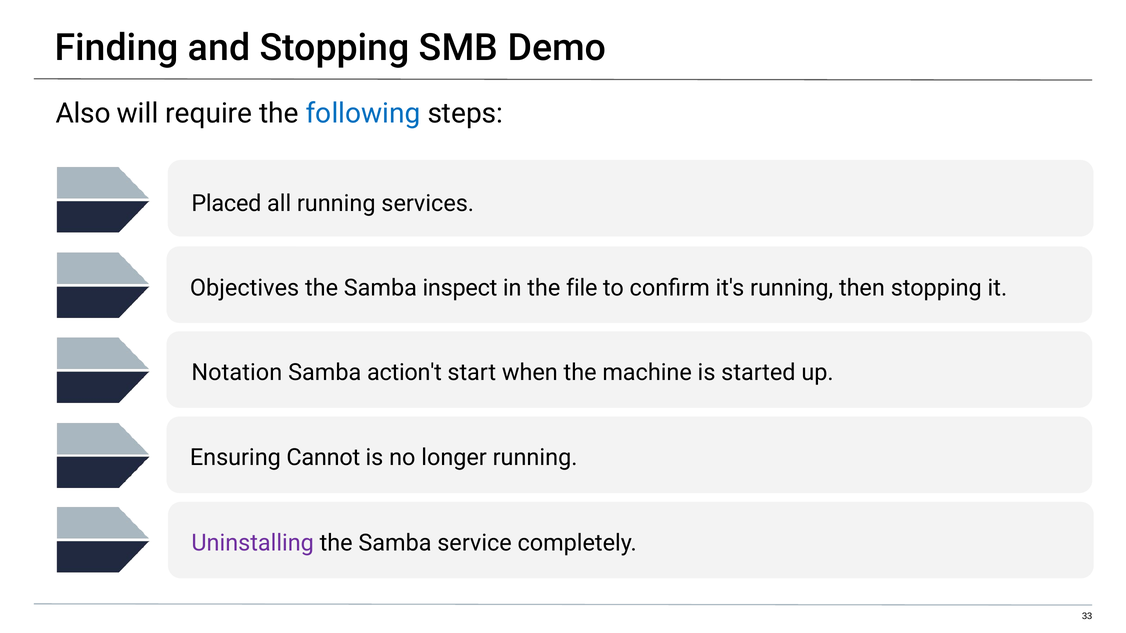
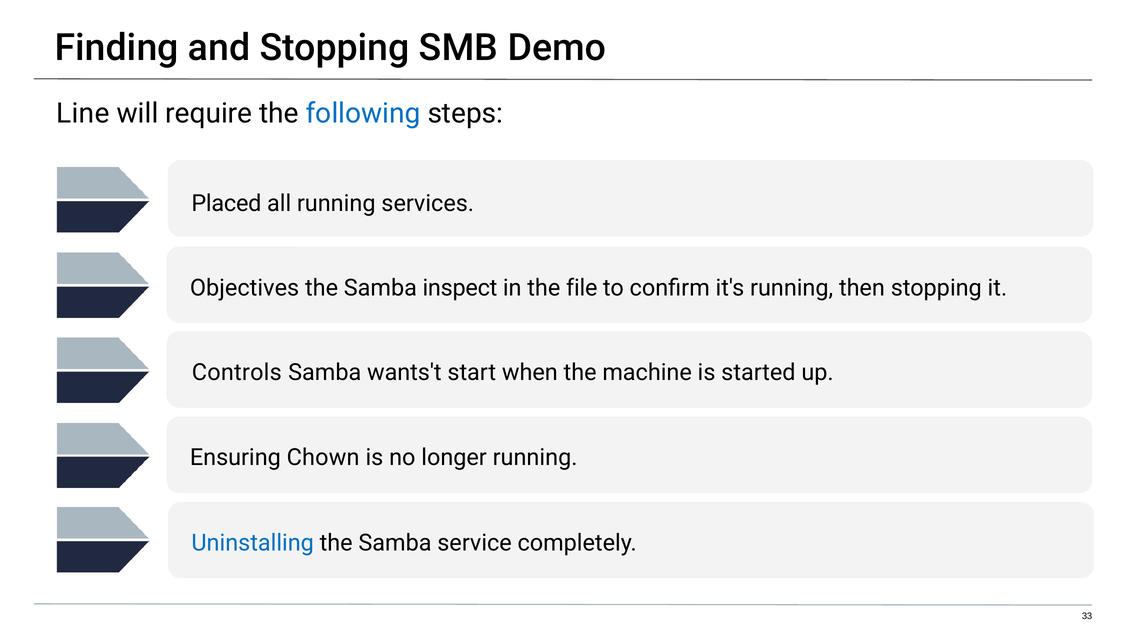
Also: Also -> Line
Notation: Notation -> Controls
action't: action't -> wants't
Cannot: Cannot -> Chown
Uninstalling colour: purple -> blue
